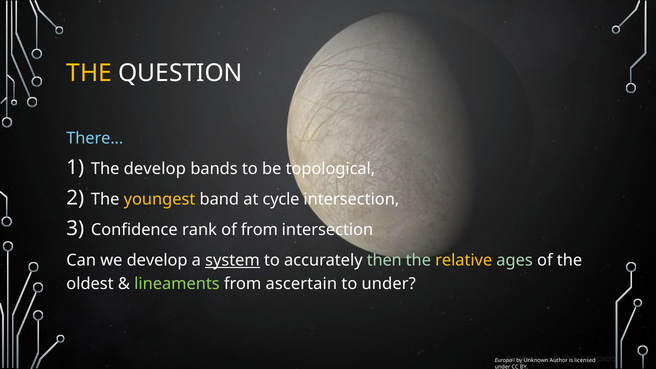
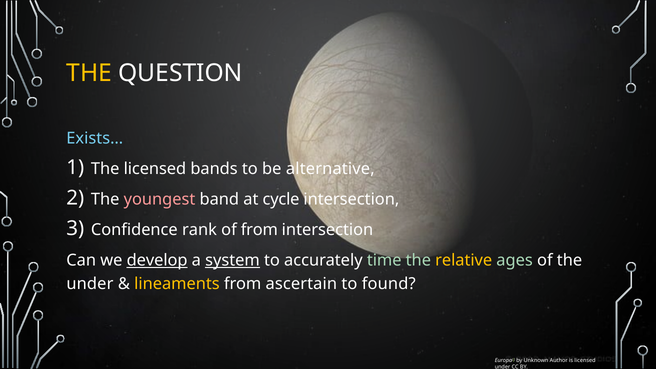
There…: There… -> Exists…
The develop: develop -> licensed
topological: topological -> alternative
youngest colour: yellow -> pink
develop at (157, 260) underline: none -> present
then: then -> time
oldest at (90, 284): oldest -> under
lineaments colour: light green -> yellow
to under: under -> found
